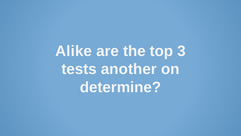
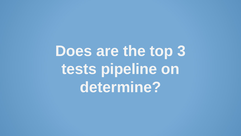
Alike: Alike -> Does
another: another -> pipeline
